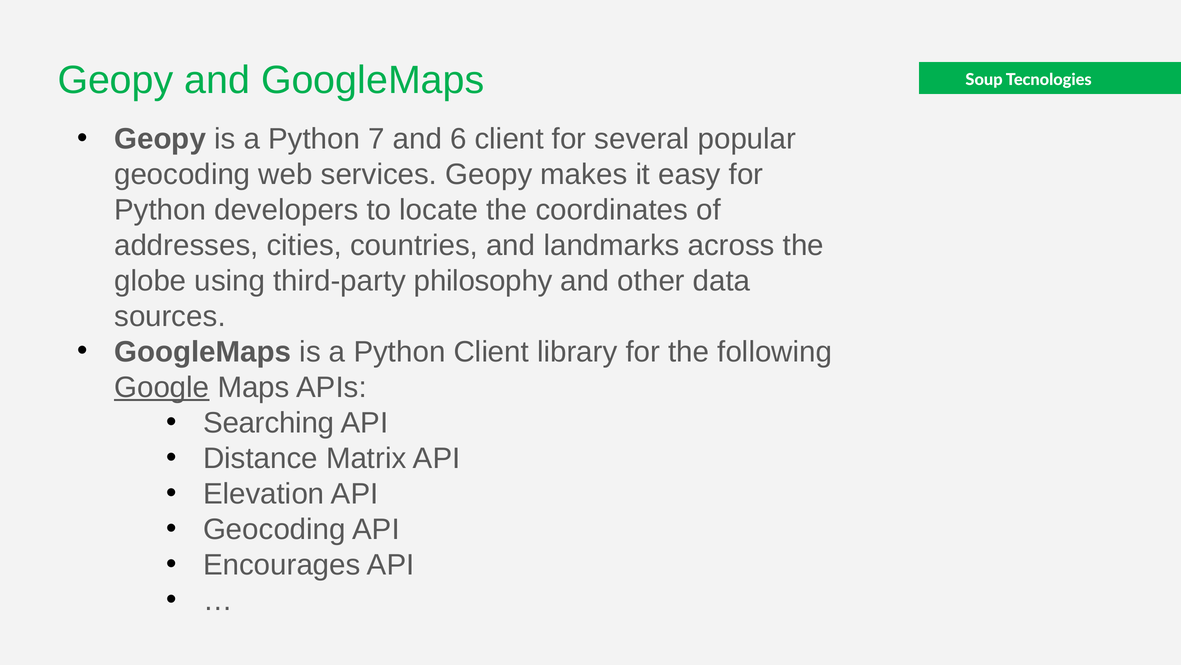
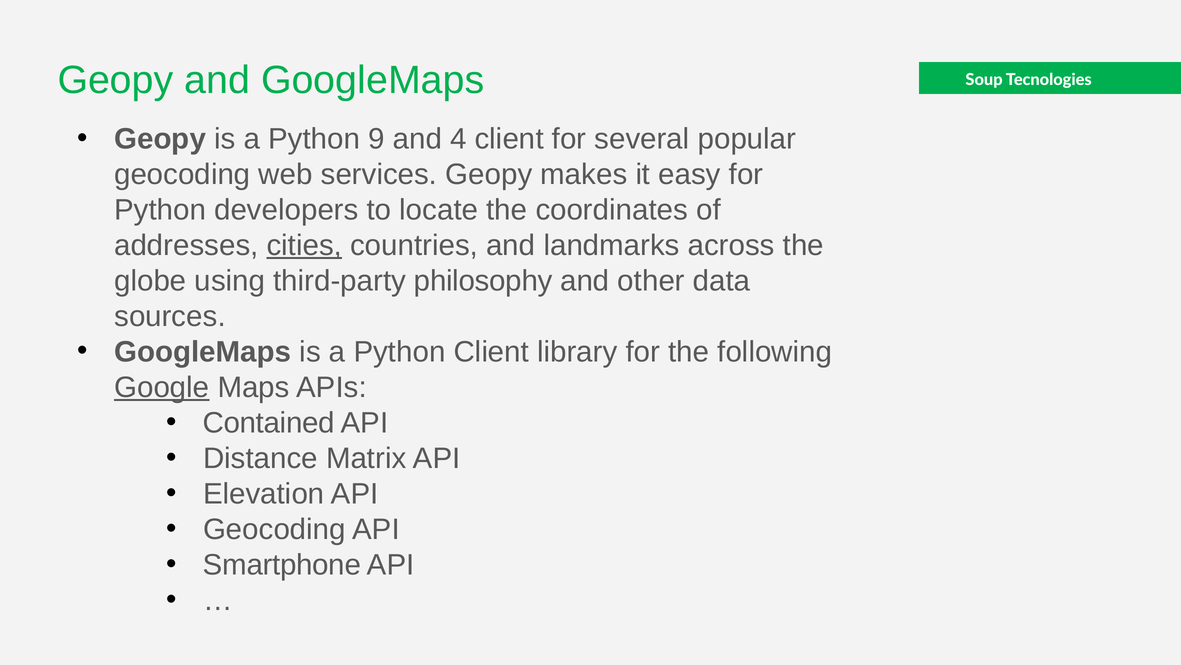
7: 7 -> 9
6: 6 -> 4
cities underline: none -> present
Searching: Searching -> Contained
Encourages: Encourages -> Smartphone
